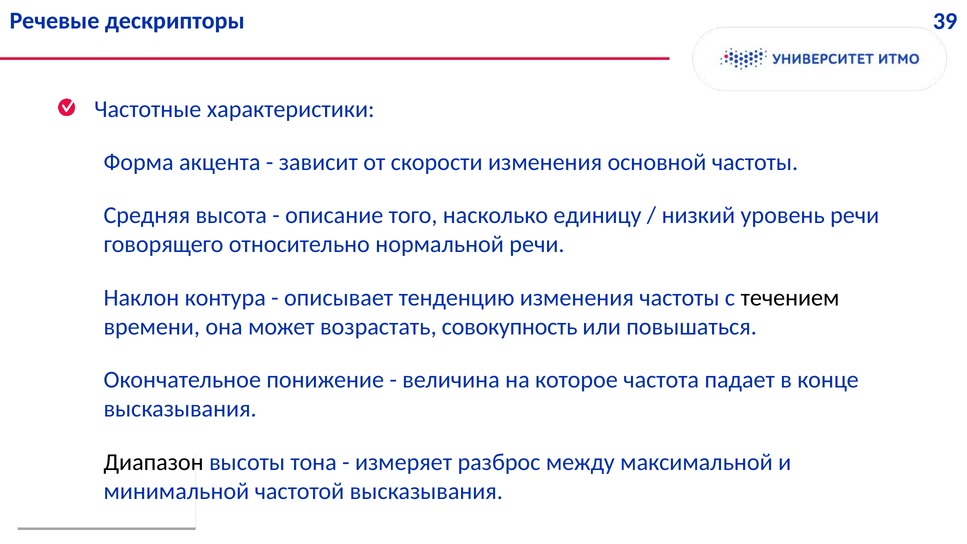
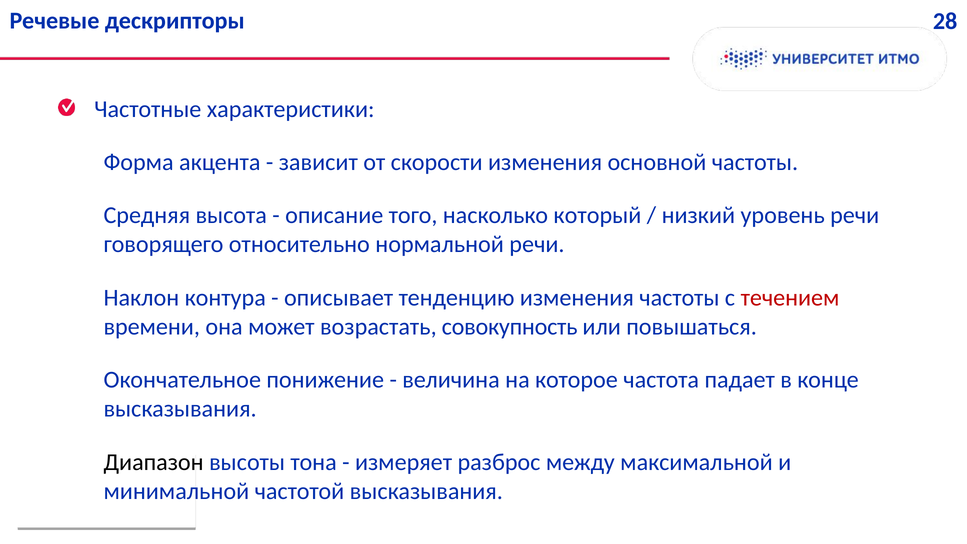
39: 39 -> 28
единицу: единицу -> который
течением colour: black -> red
